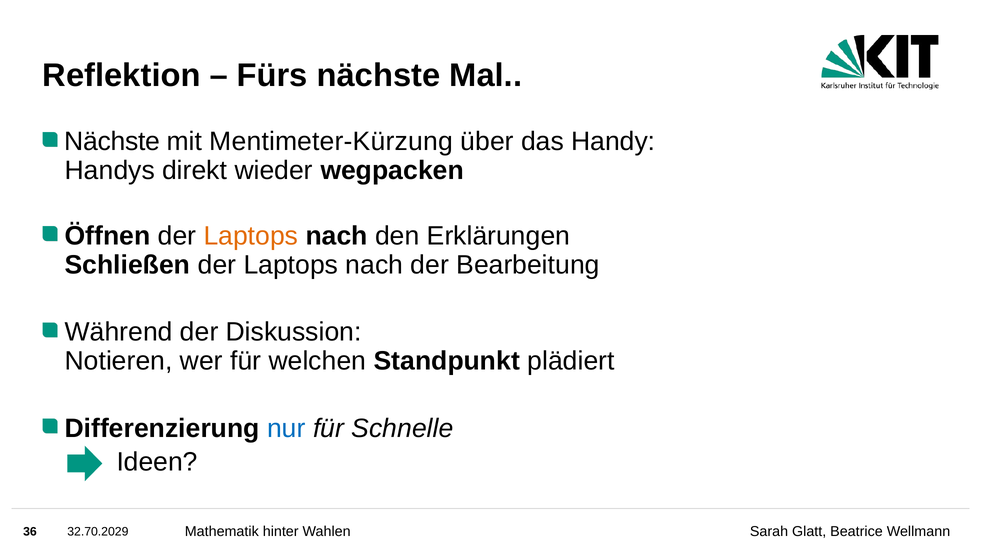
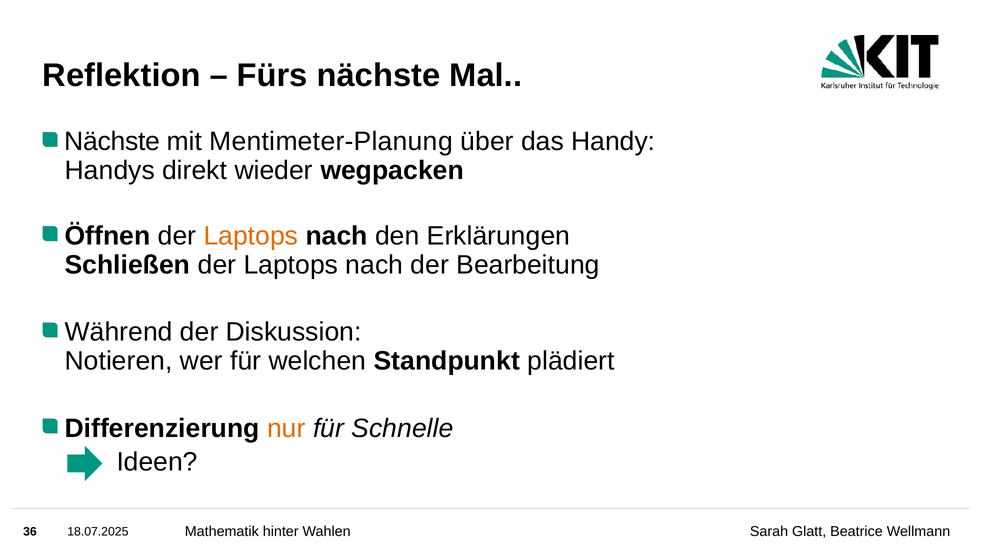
Mentimeter-Kürzung: Mentimeter-Kürzung -> Mentimeter-Planung
nur colour: blue -> orange
32.70.2029: 32.70.2029 -> 18.07.2025
